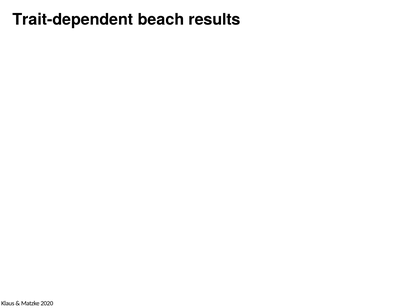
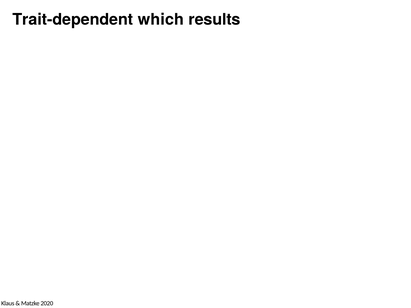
beach: beach -> which
